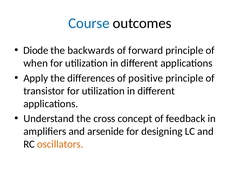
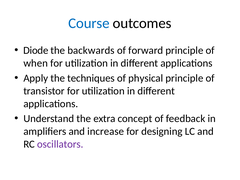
differences: differences -> techniques
positive: positive -> physical
cross: cross -> extra
arsenide: arsenide -> increase
oscillators colour: orange -> purple
